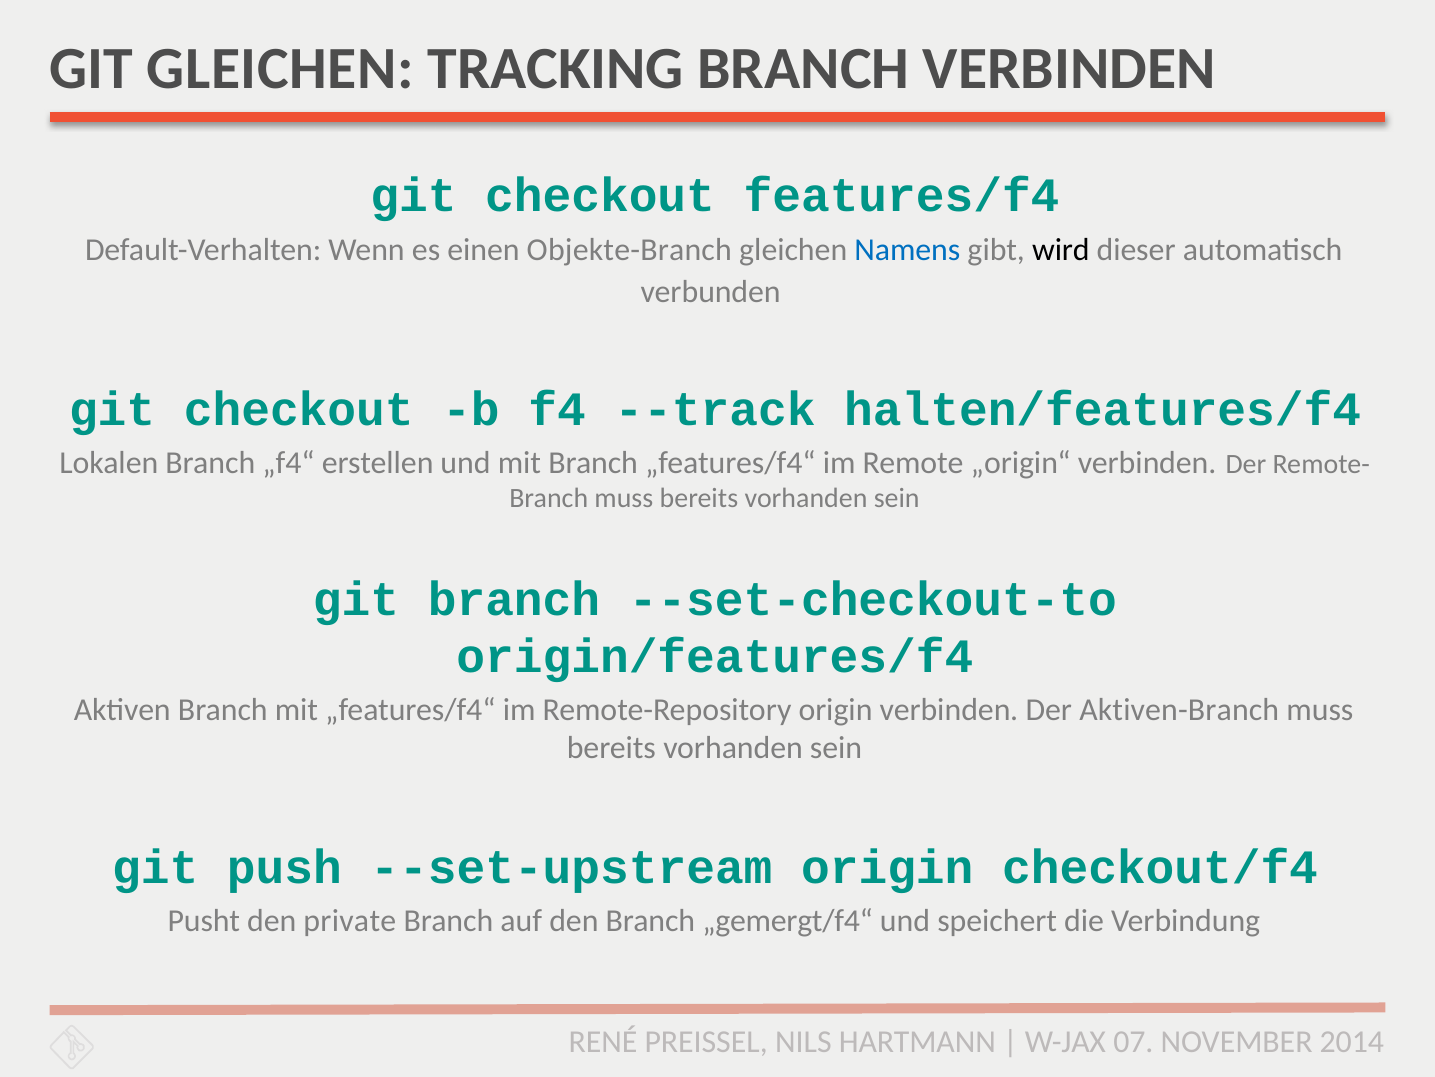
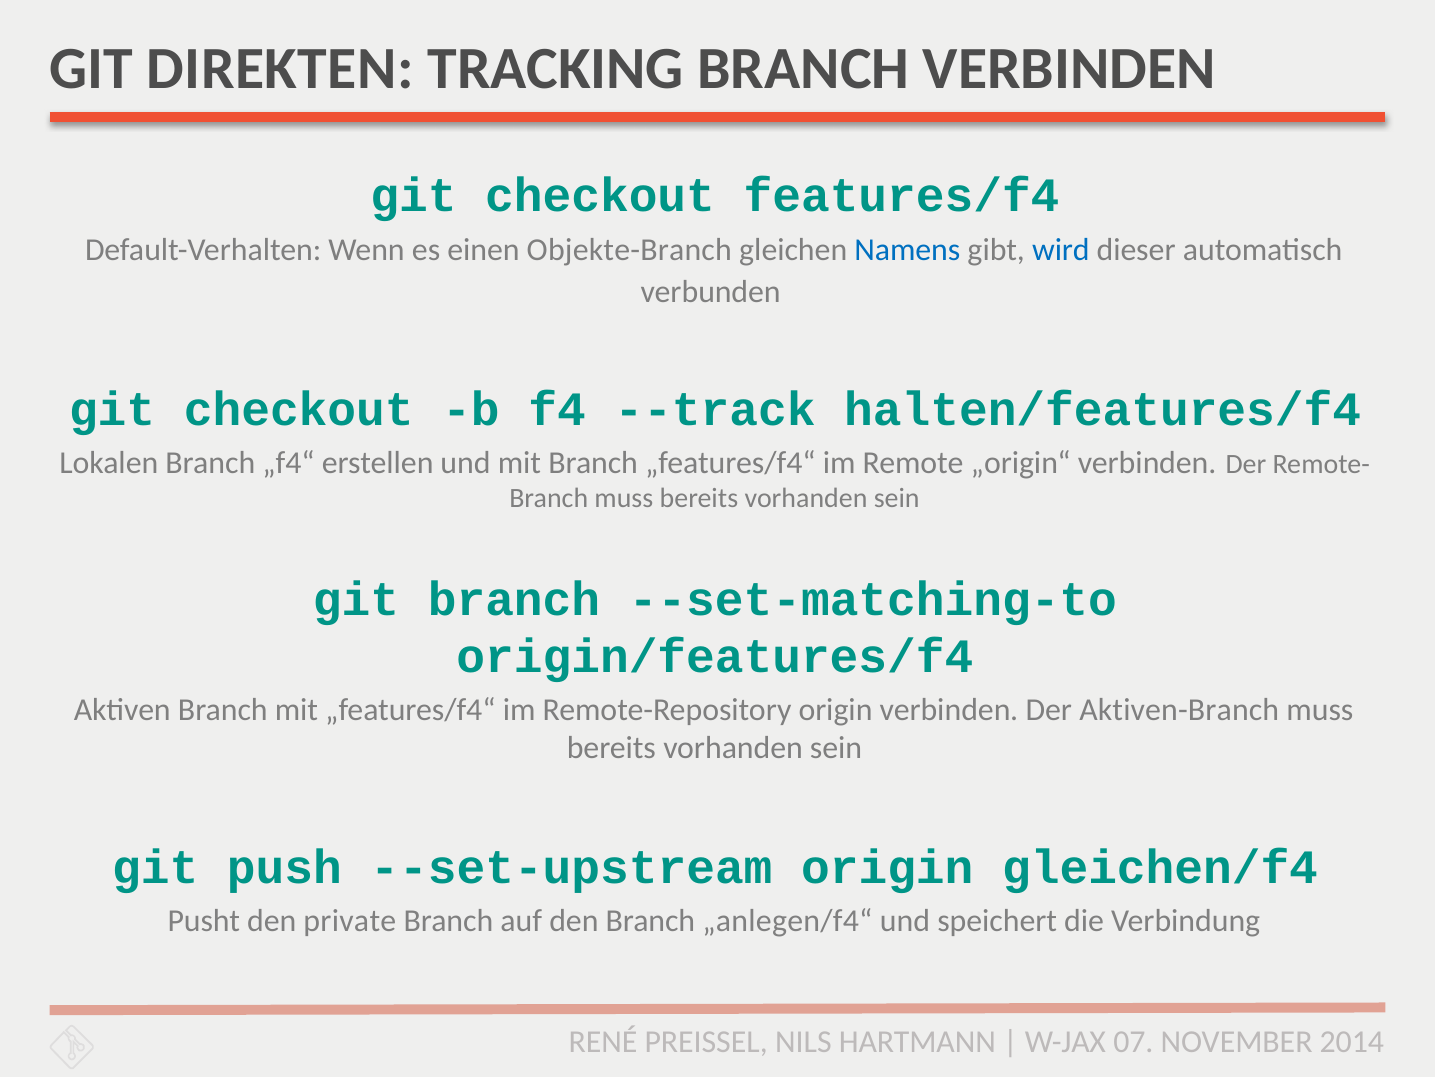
GIT GLEICHEN: GLEICHEN -> DIREKTEN
wird colour: black -> blue
--set-checkout-to: --set-checkout-to -> --set-matching-to
checkout/f4: checkout/f4 -> gleichen/f4
„gemergt/f4“: „gemergt/f4“ -> „anlegen/f4“
